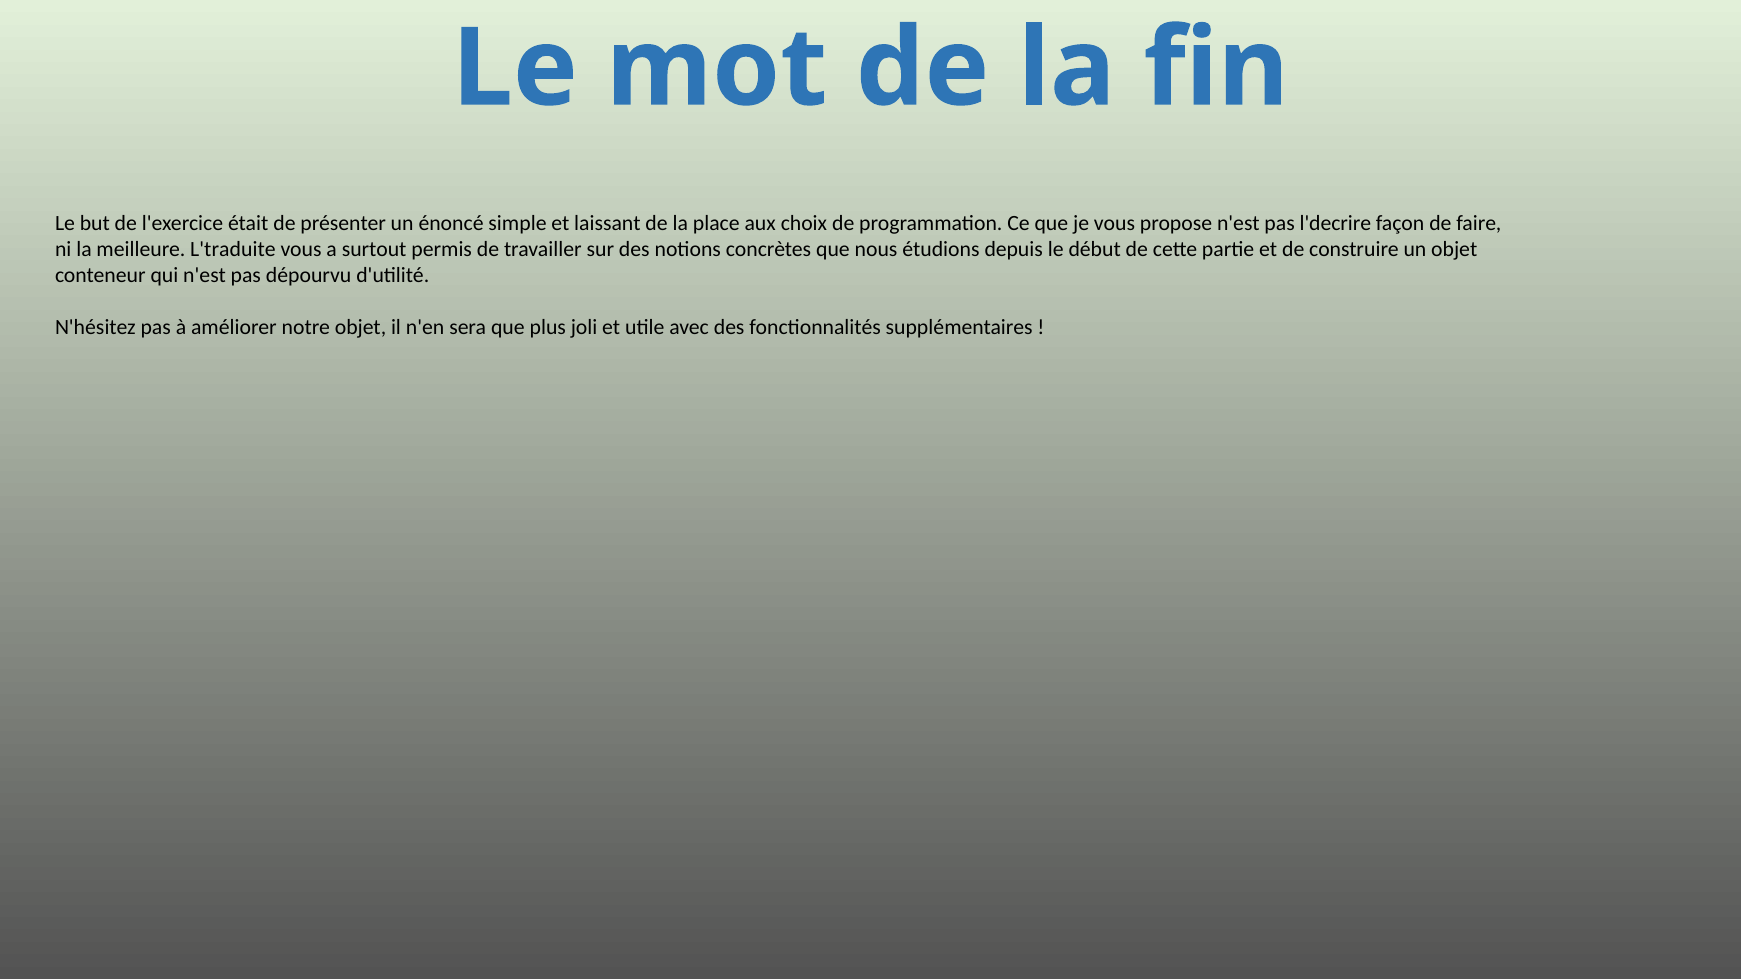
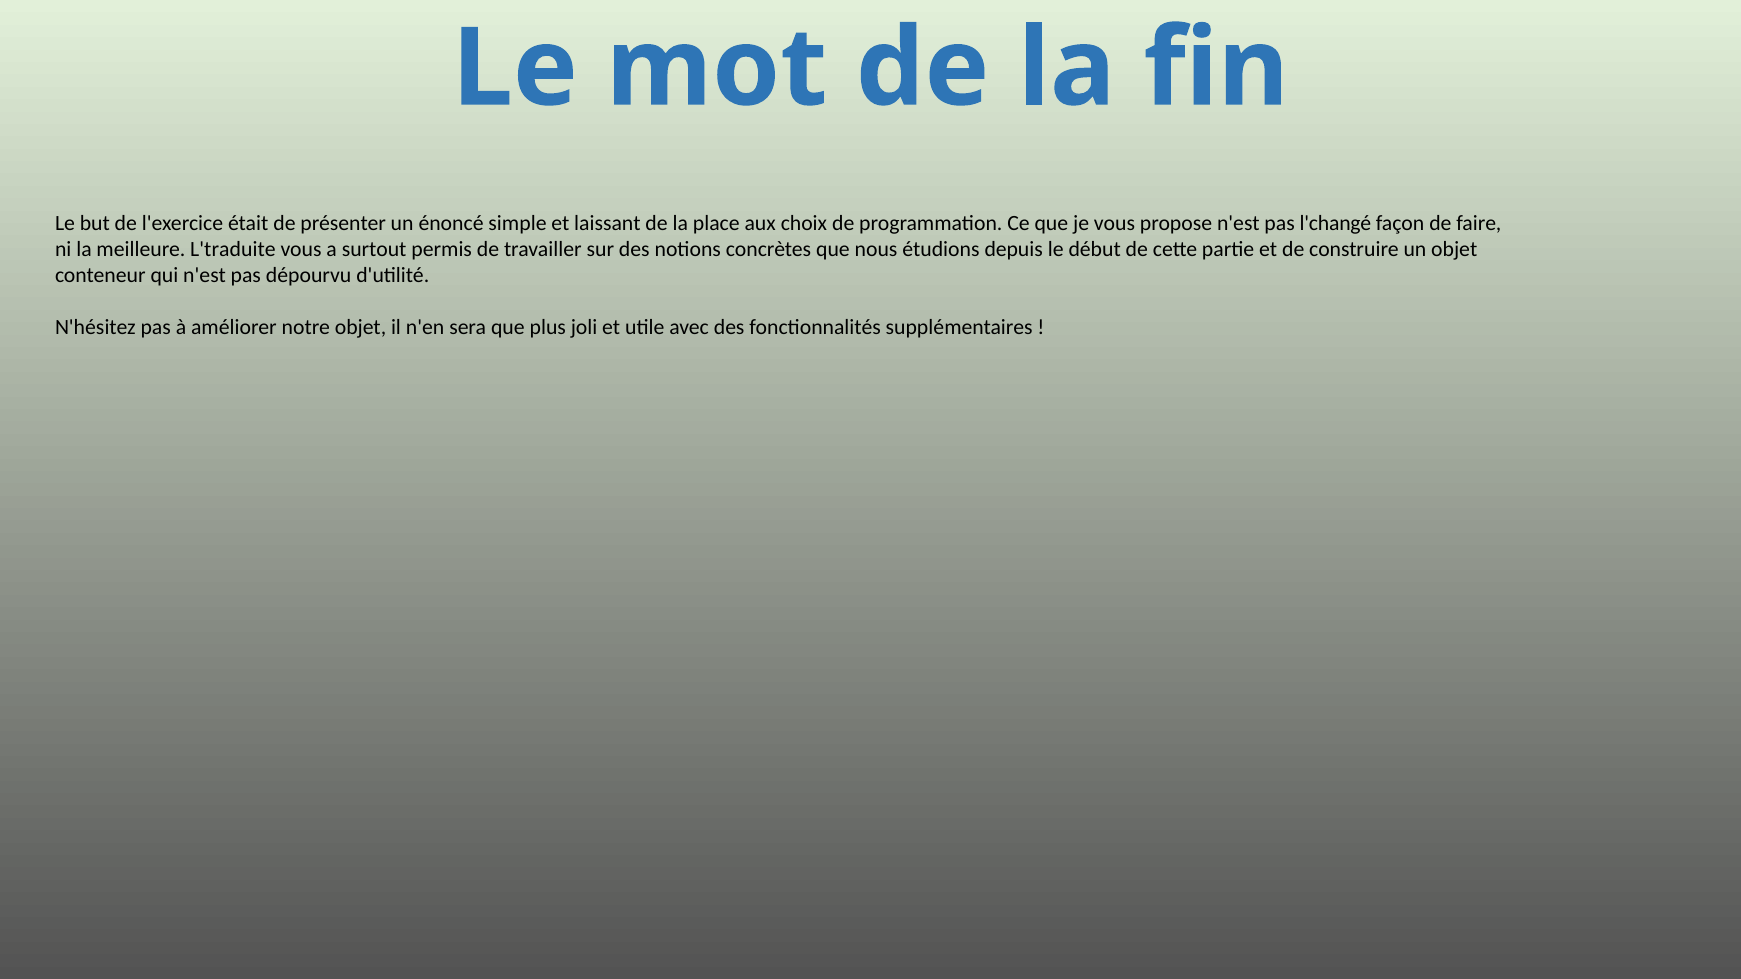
l'decrire: l'decrire -> l'changé
